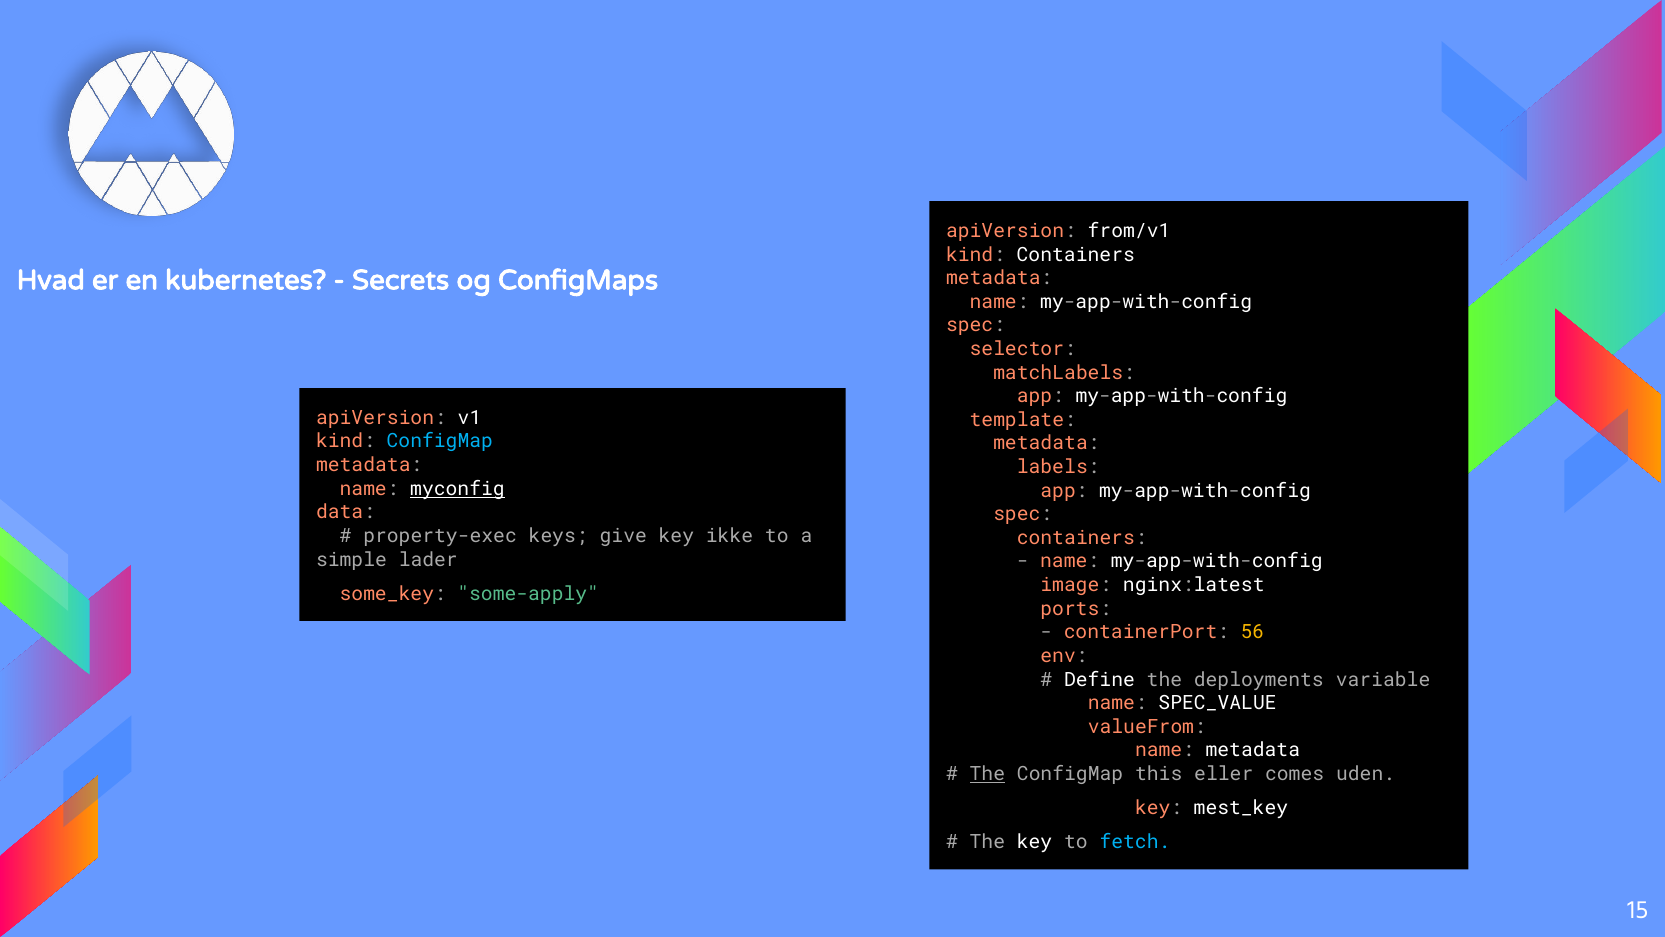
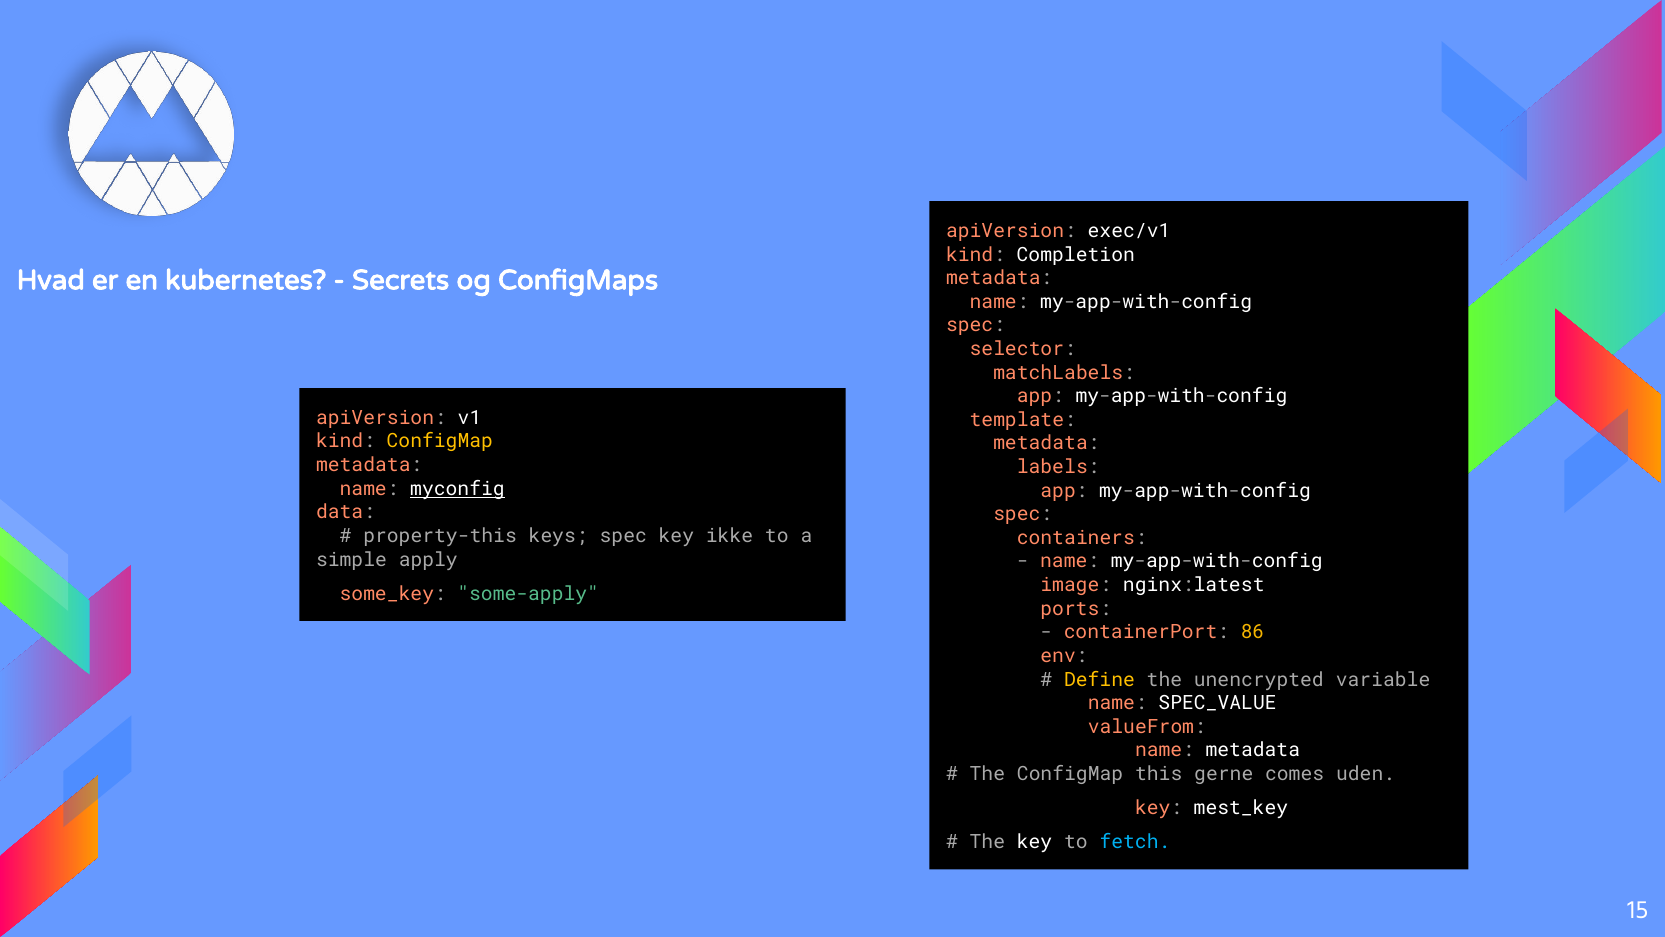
from/v1: from/v1 -> exec/v1
kind Containers: Containers -> Completion
ConfigMap at (440, 441) colour: light blue -> yellow
property-exec: property-exec -> property-this
keys give: give -> spec
lader: lader -> apply
56: 56 -> 86
Define colour: white -> yellow
deployments: deployments -> unencrypted
The at (987, 774) underline: present -> none
eller: eller -> gerne
